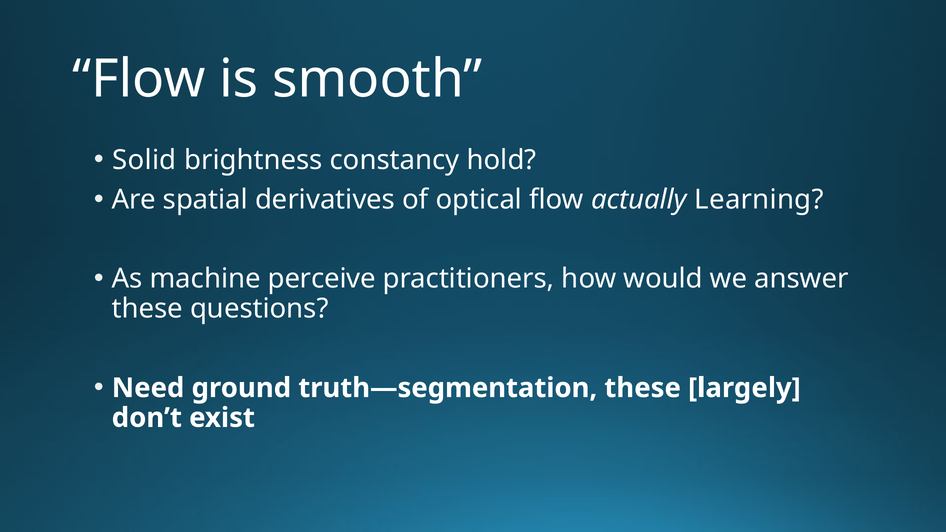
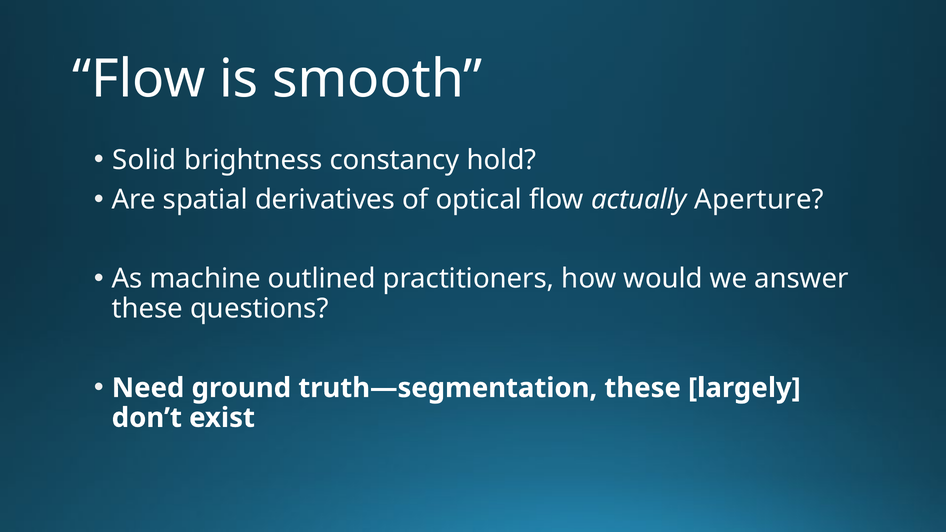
Learning: Learning -> Aperture
perceive: perceive -> outlined
